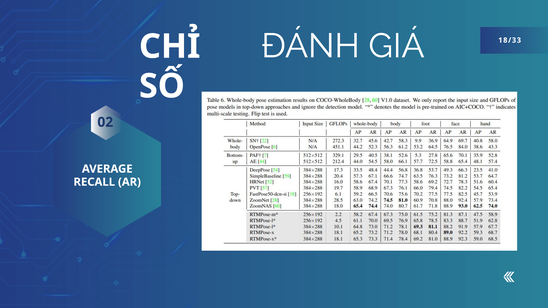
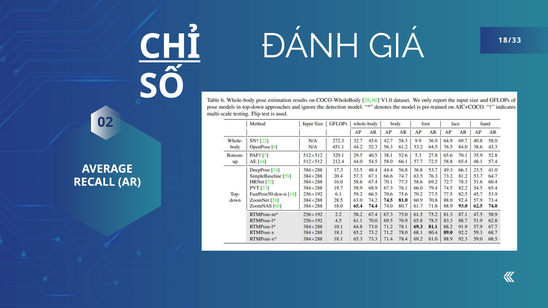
CHỈ underline: none -> present
